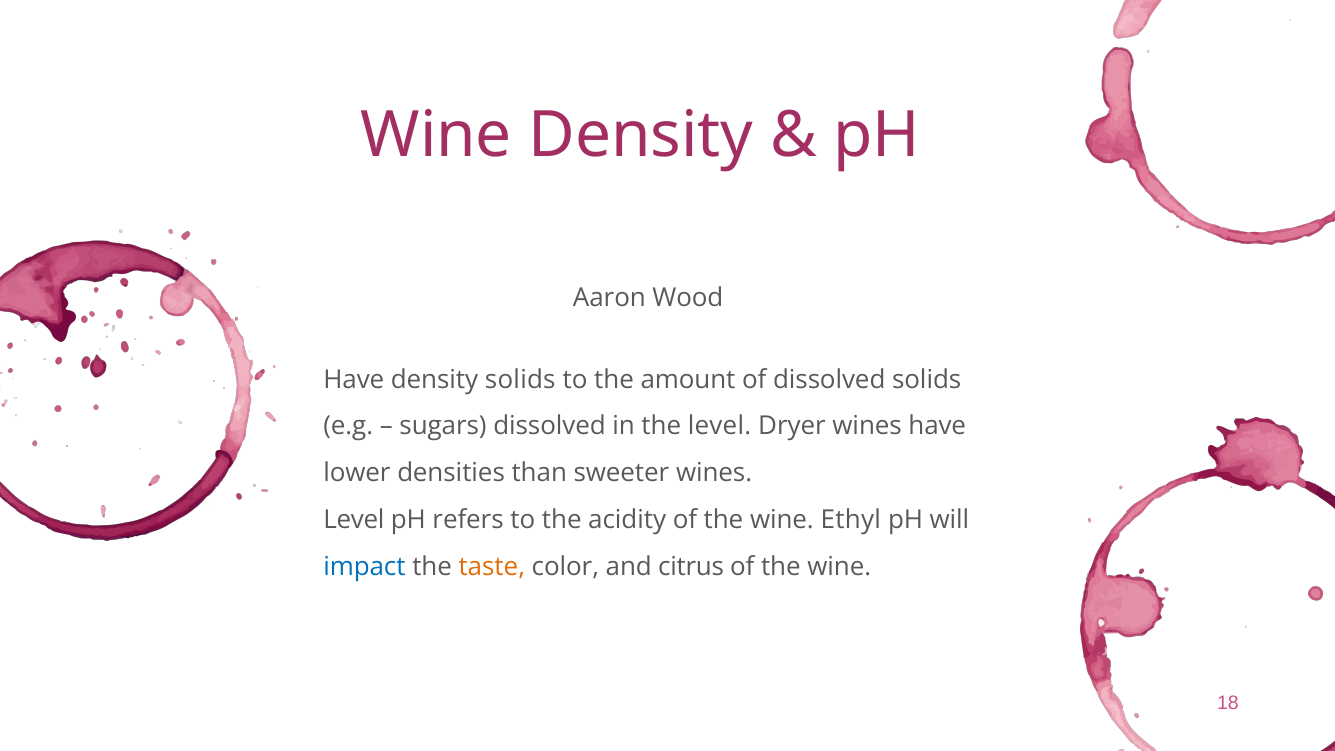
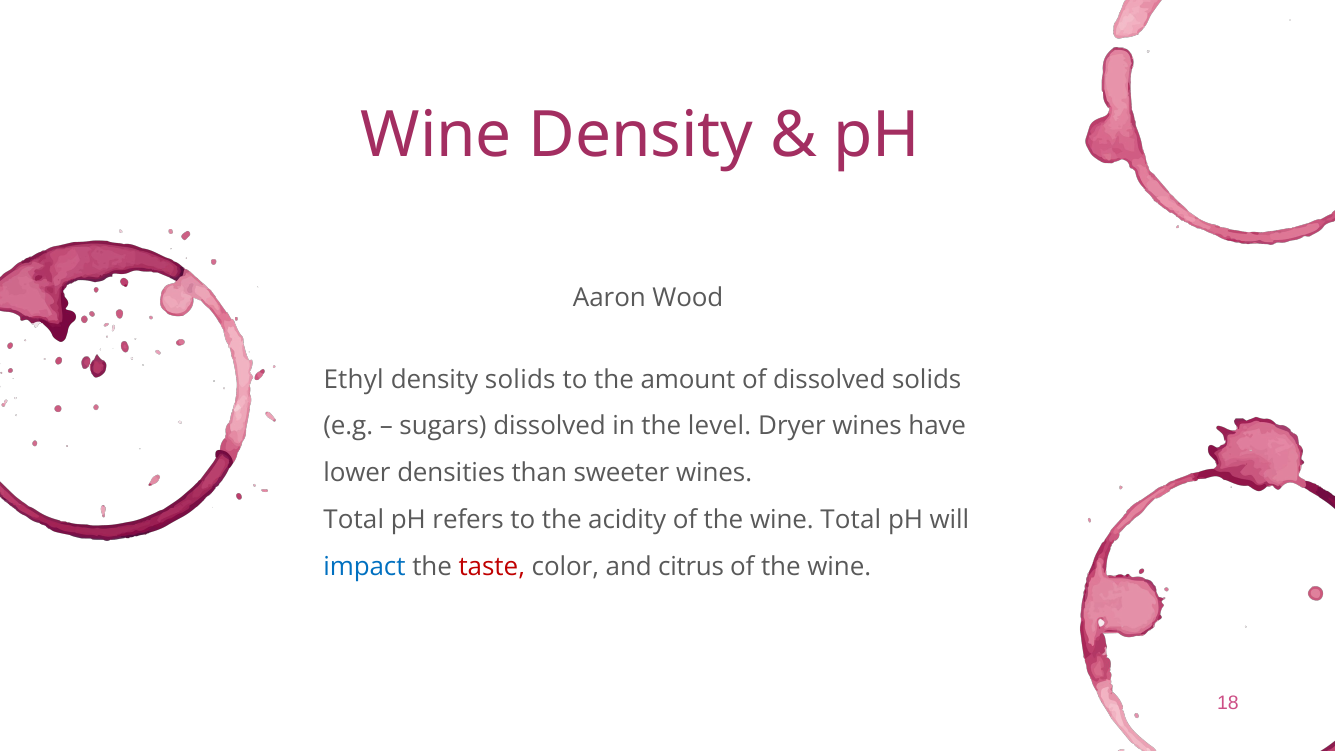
Have at (354, 380): Have -> Ethyl
Level at (354, 520): Level -> Total
wine Ethyl: Ethyl -> Total
taste colour: orange -> red
